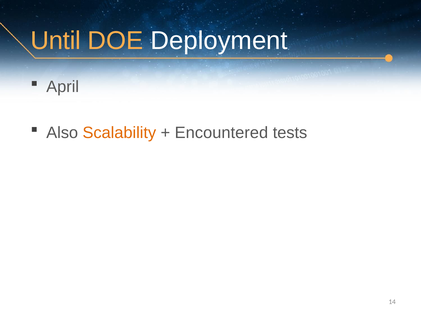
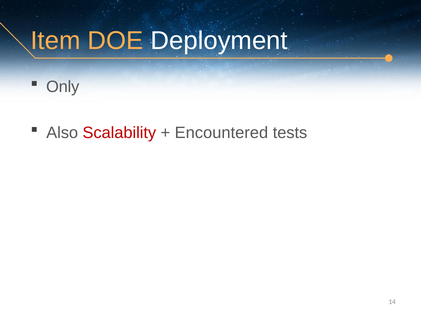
Until: Until -> Item
April: April -> Only
Scalability colour: orange -> red
